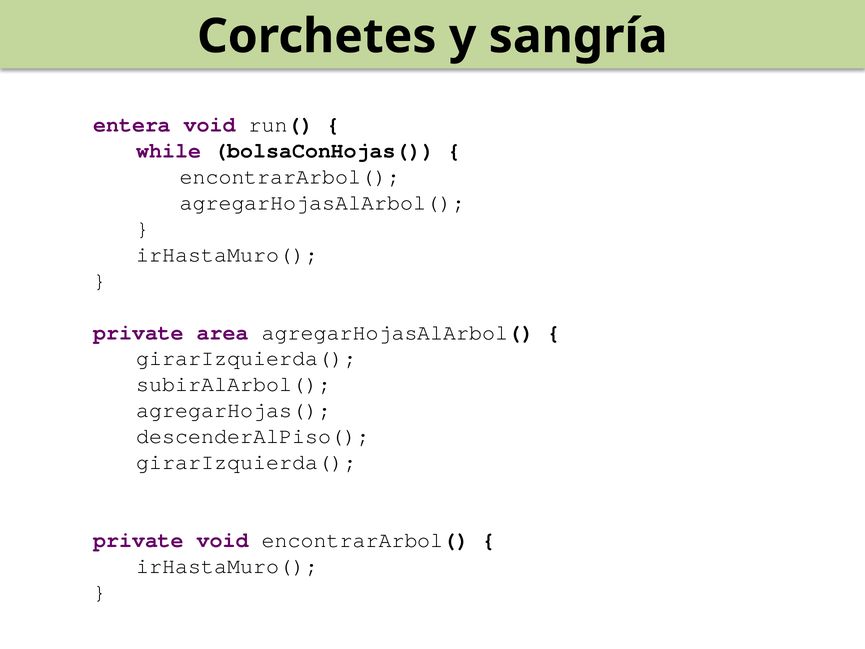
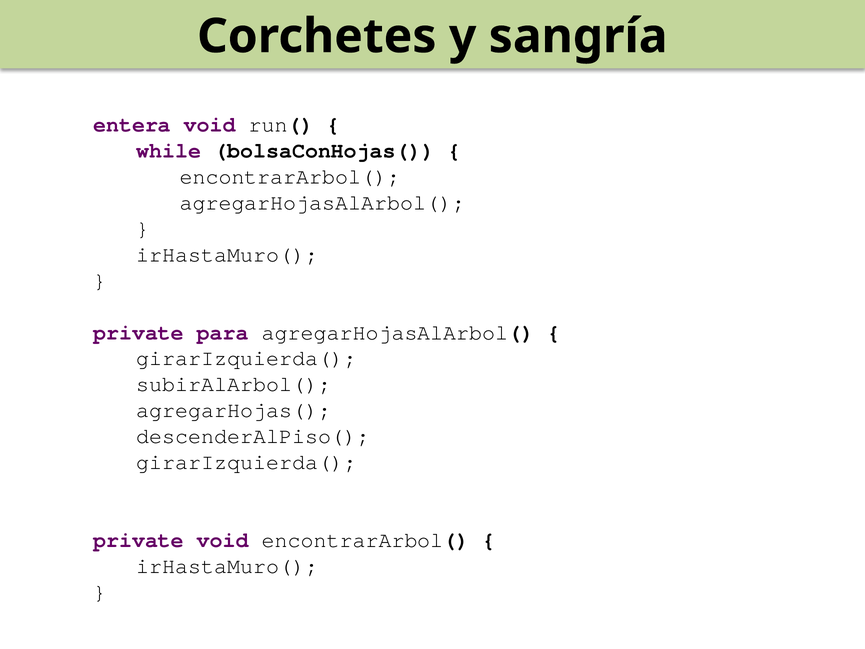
area: area -> para
